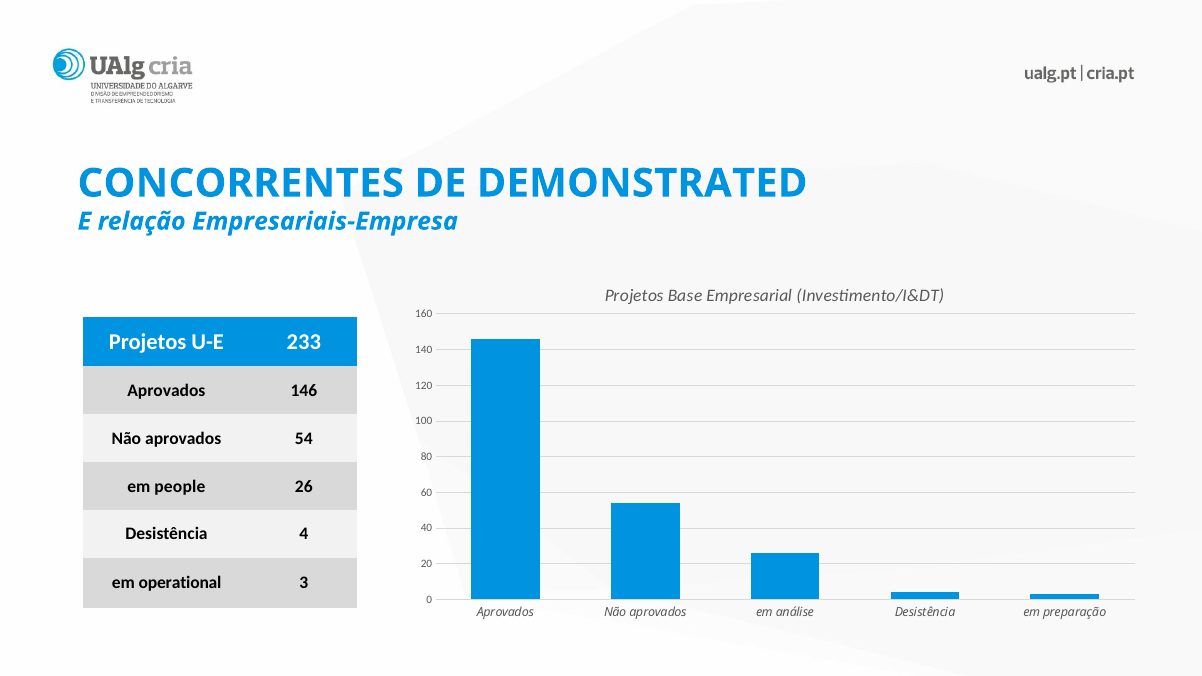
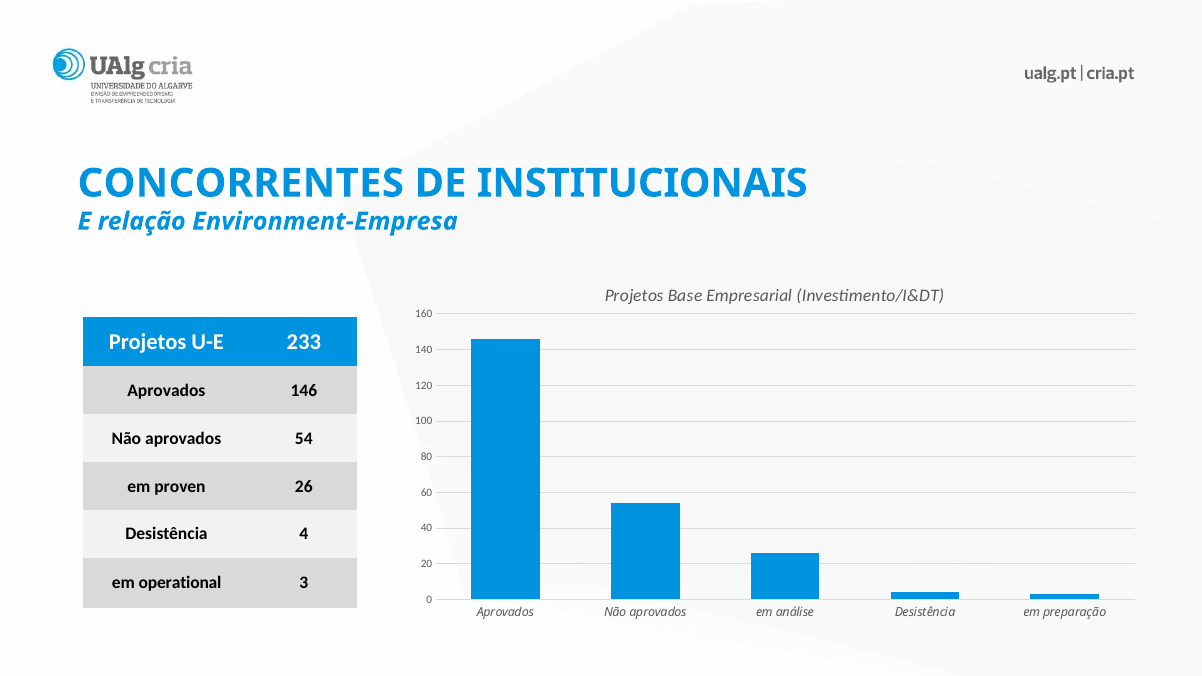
DEMONSTRATED: DEMONSTRATED -> INSTITUCIONAIS
Empresariais-Empresa: Empresariais-Empresa -> Environment-Empresa
people: people -> proven
